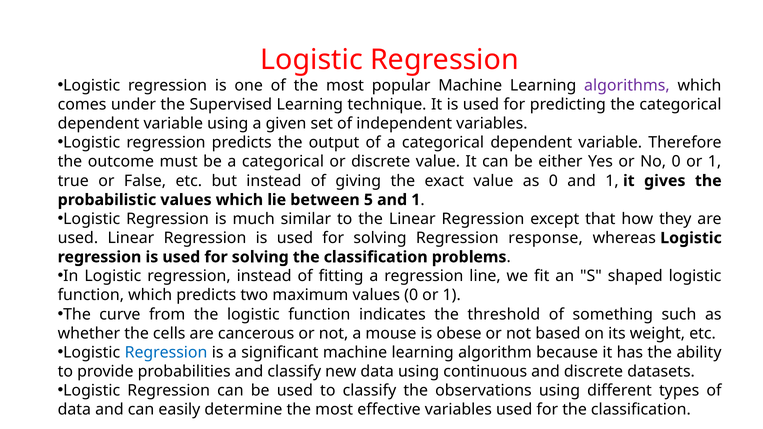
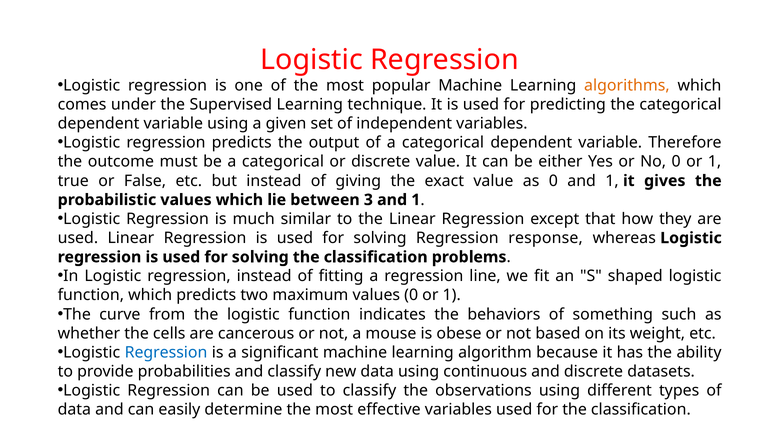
algorithms colour: purple -> orange
5: 5 -> 3
threshold: threshold -> behaviors
